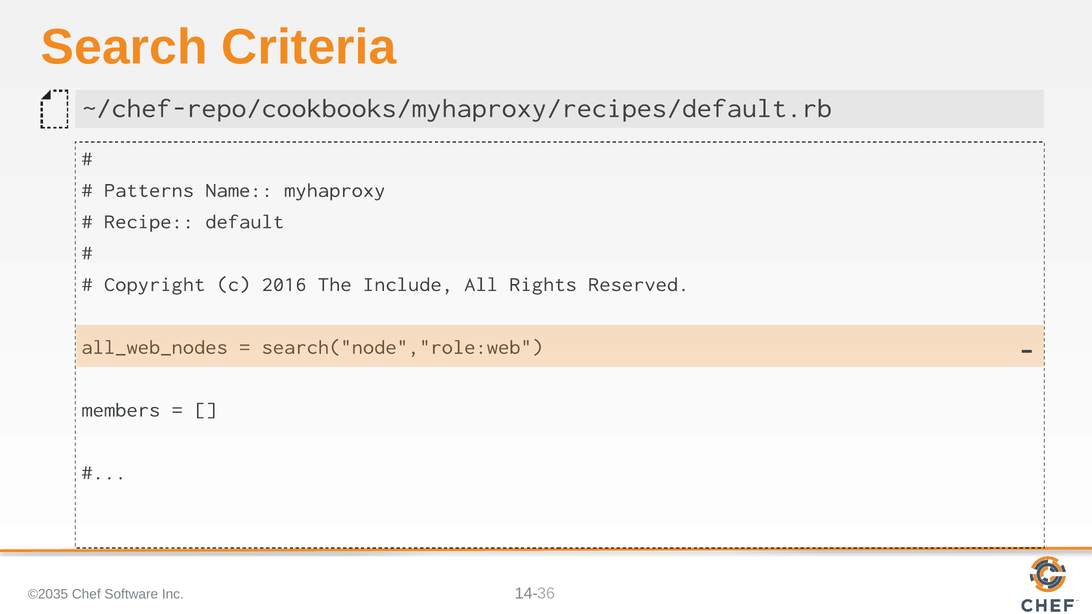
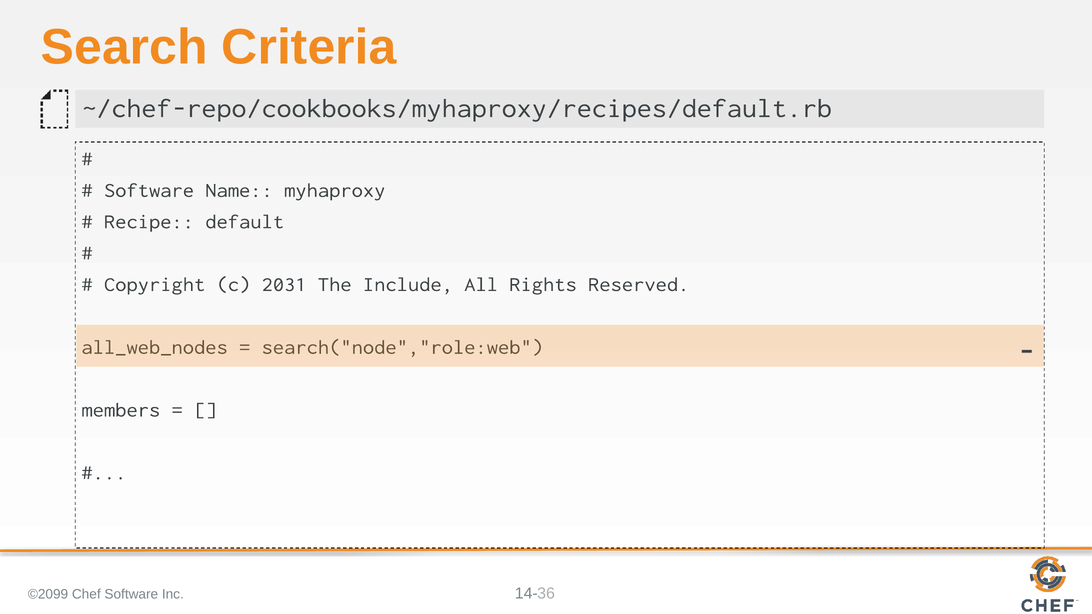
Patterns at (149, 190): Patterns -> Software
2016: 2016 -> 2031
©2035: ©2035 -> ©2099
